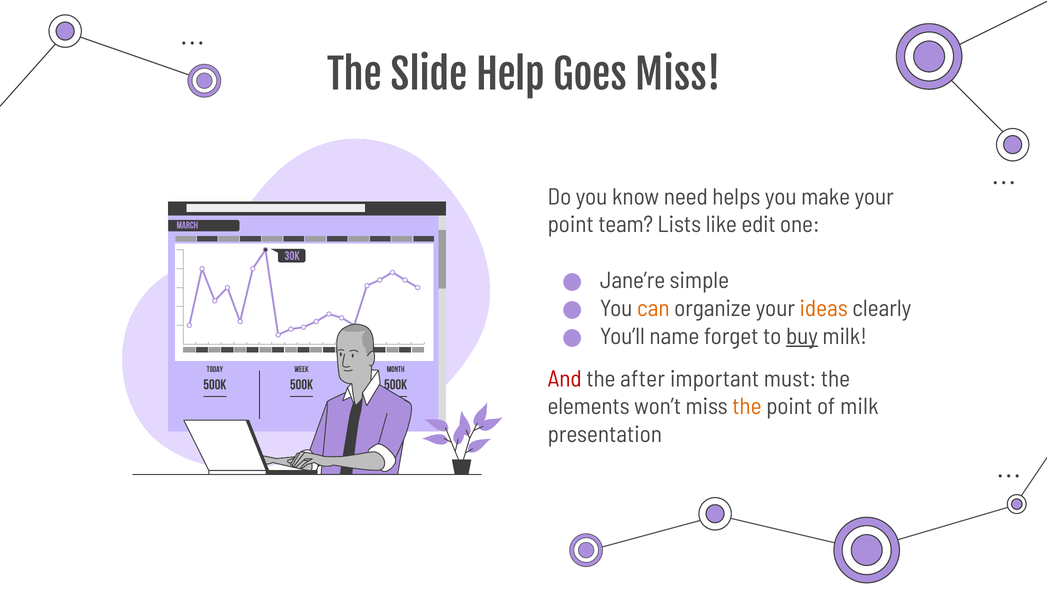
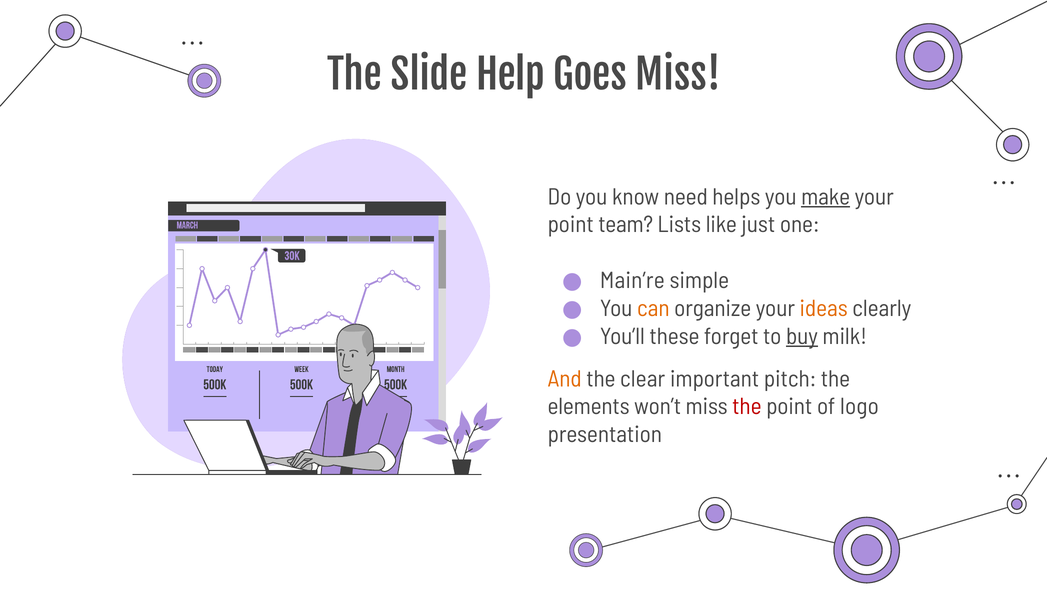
make underline: none -> present
edit: edit -> just
Jane’re: Jane’re -> Main’re
name: name -> these
And colour: red -> orange
after: after -> clear
must: must -> pitch
the at (747, 407) colour: orange -> red
of milk: milk -> logo
